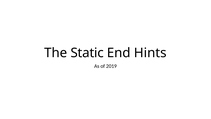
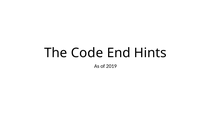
Static: Static -> Code
